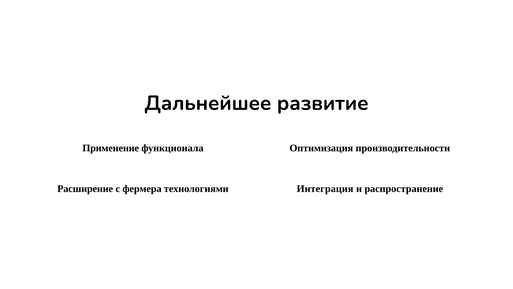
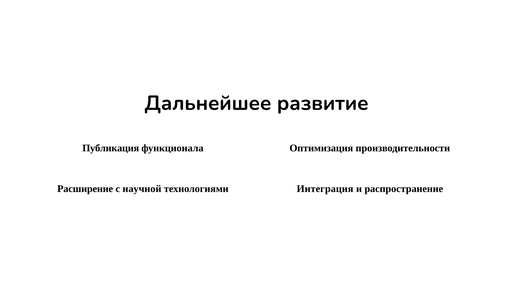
Применение: Применение -> Публикация
фермера: фермера -> научной
